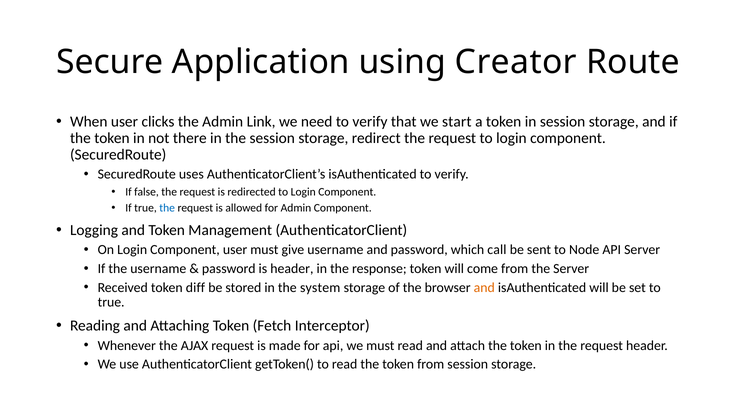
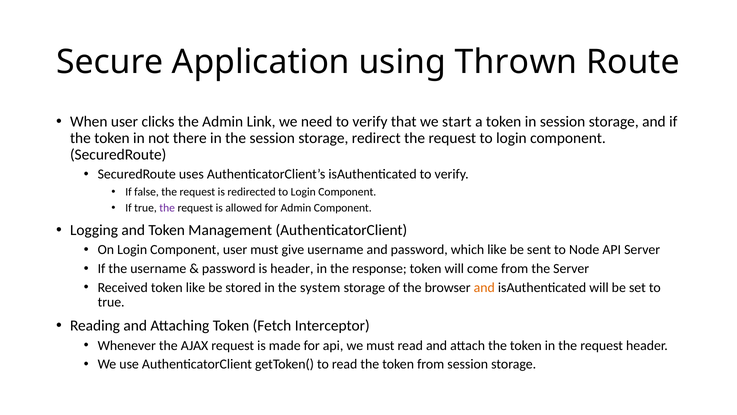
Creator: Creator -> Thrown
the at (167, 208) colour: blue -> purple
which call: call -> like
token diff: diff -> like
